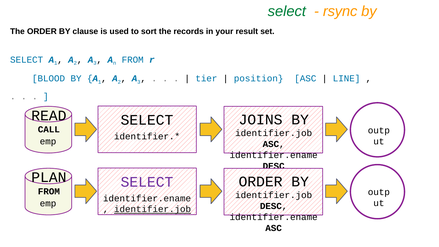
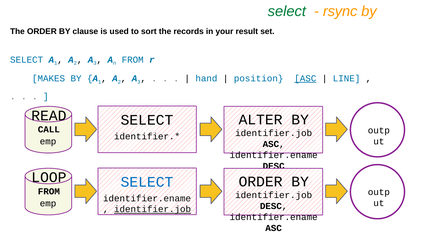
BLOOD: BLOOD -> MAKES
tier: tier -> hand
ASC at (305, 78) underline: none -> present
JOINS: JOINS -> ALTER
PLAN: PLAN -> LOOP
SELECT at (147, 182) colour: purple -> blue
